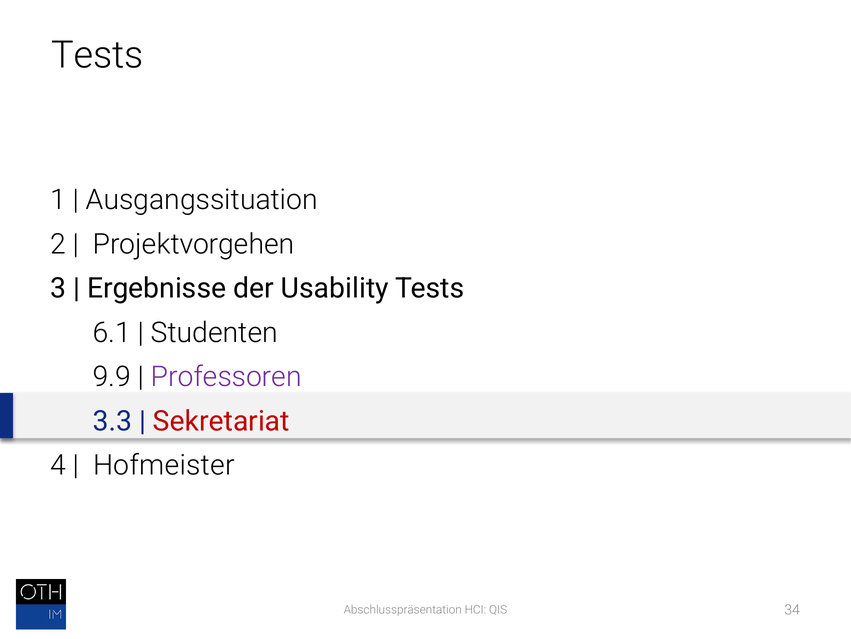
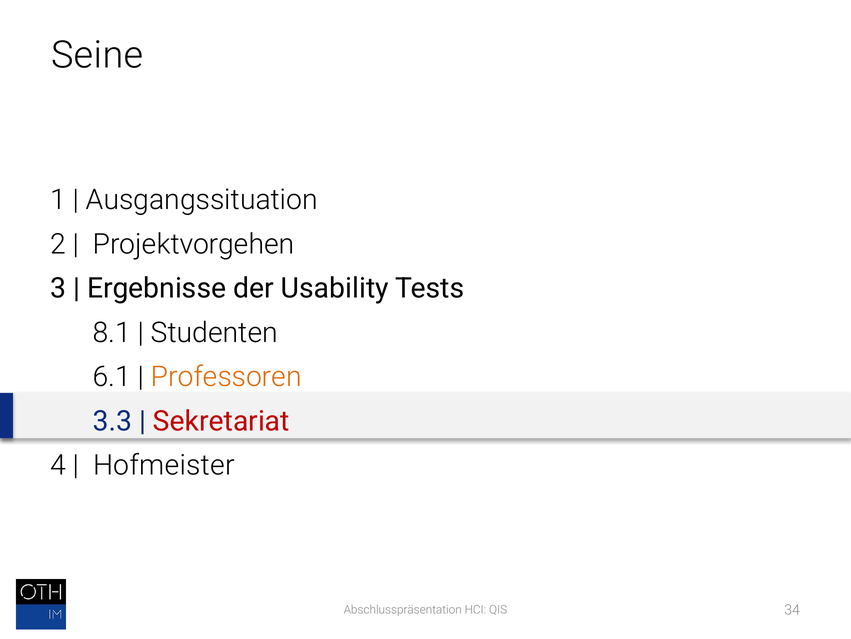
Tests at (97, 55): Tests -> Seine
6.1: 6.1 -> 8.1
9.9: 9.9 -> 6.1
Professoren colour: purple -> orange
